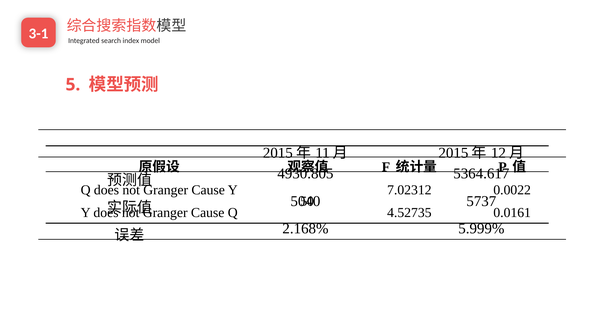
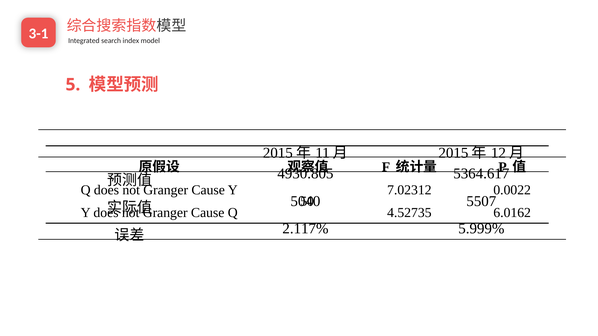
5737: 5737 -> 5507
0.0161: 0.0161 -> 6.0162
2.168%: 2.168% -> 2.117%
